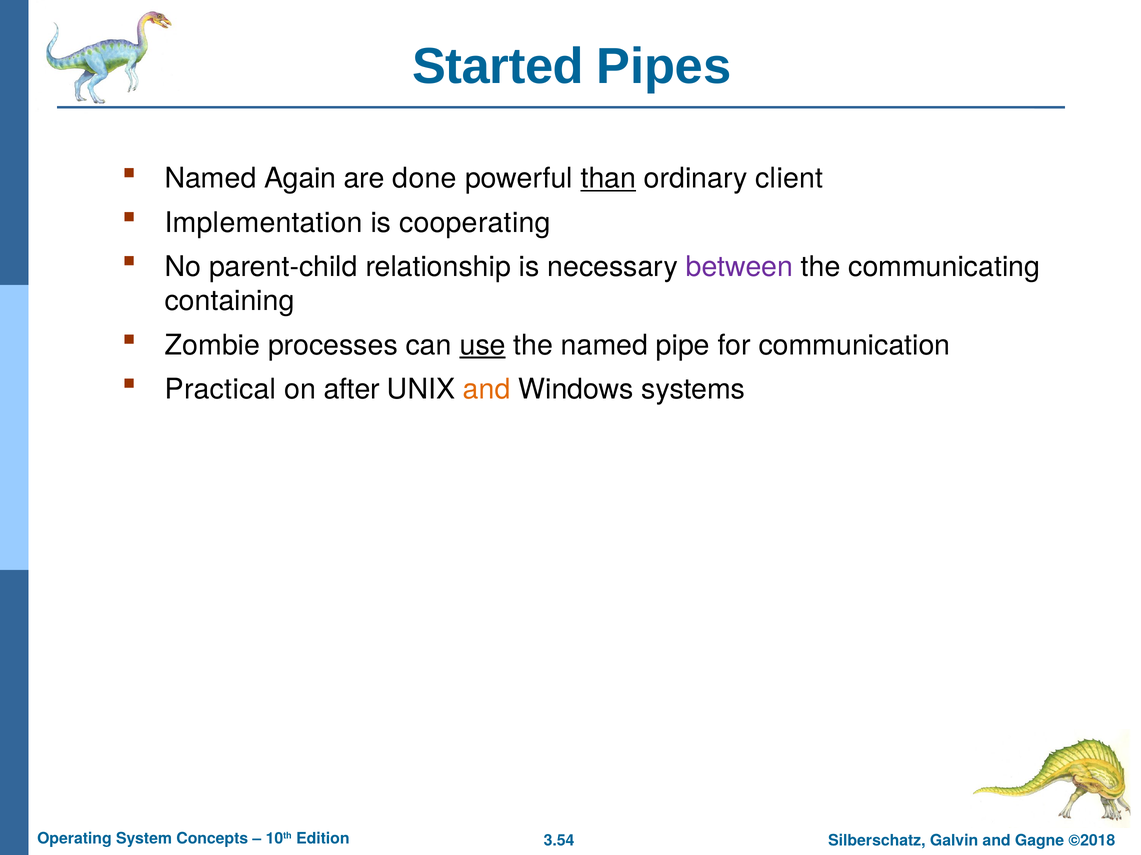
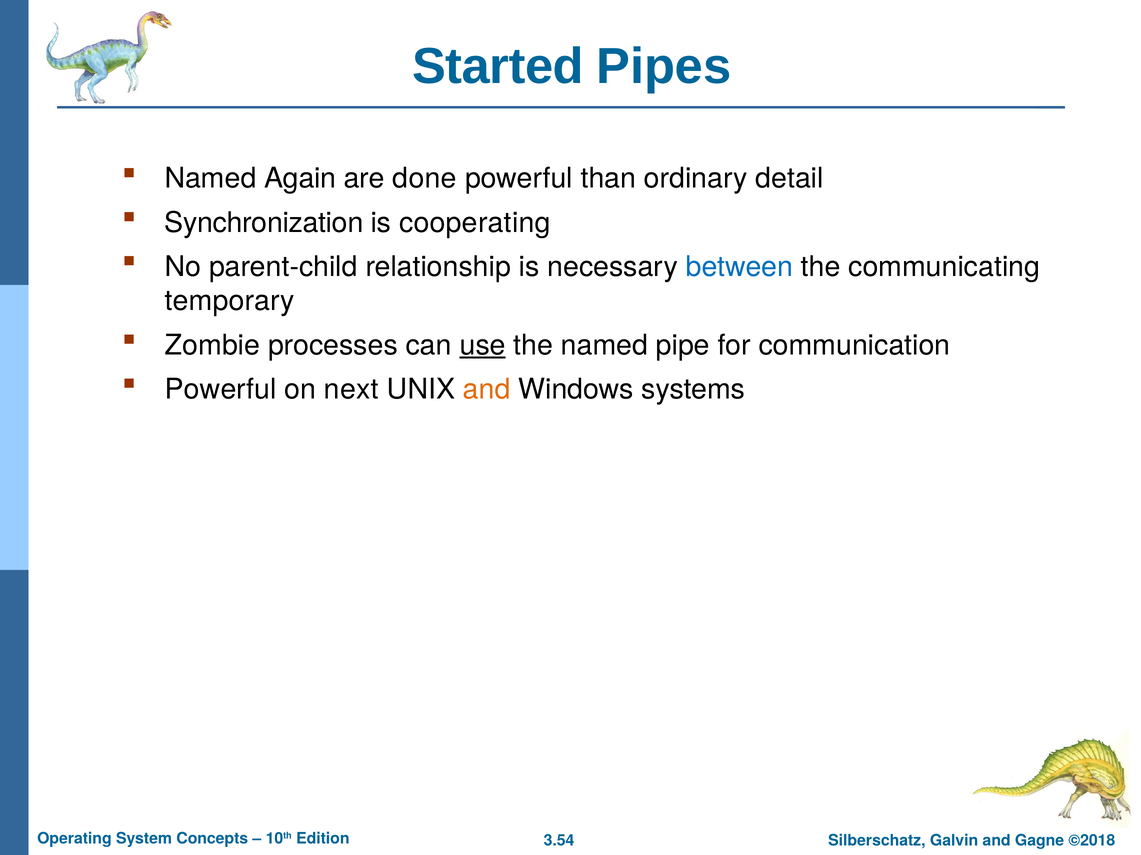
than underline: present -> none
client: client -> detail
Implementation: Implementation -> Synchronization
between colour: purple -> blue
containing: containing -> temporary
Practical at (220, 390): Practical -> Powerful
after: after -> next
